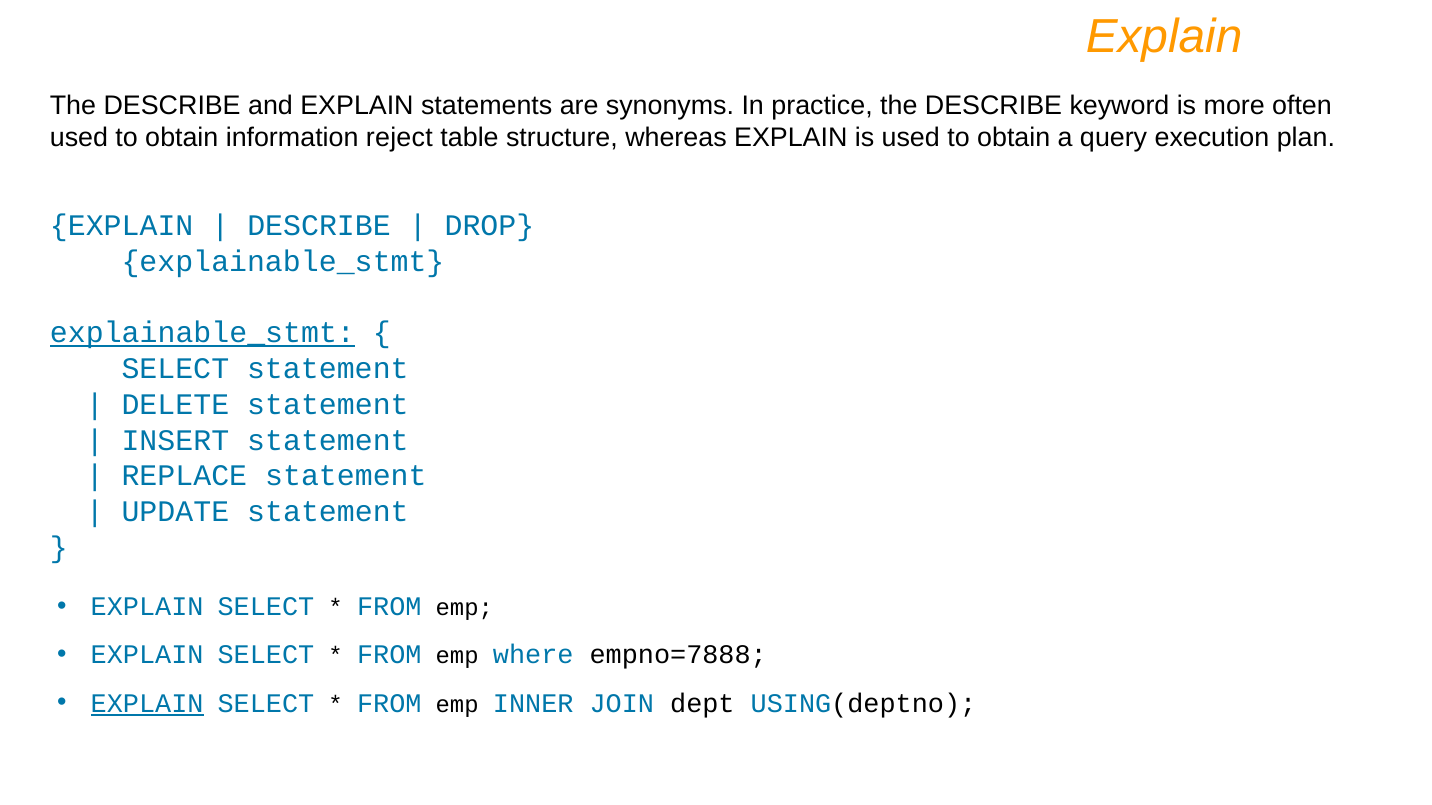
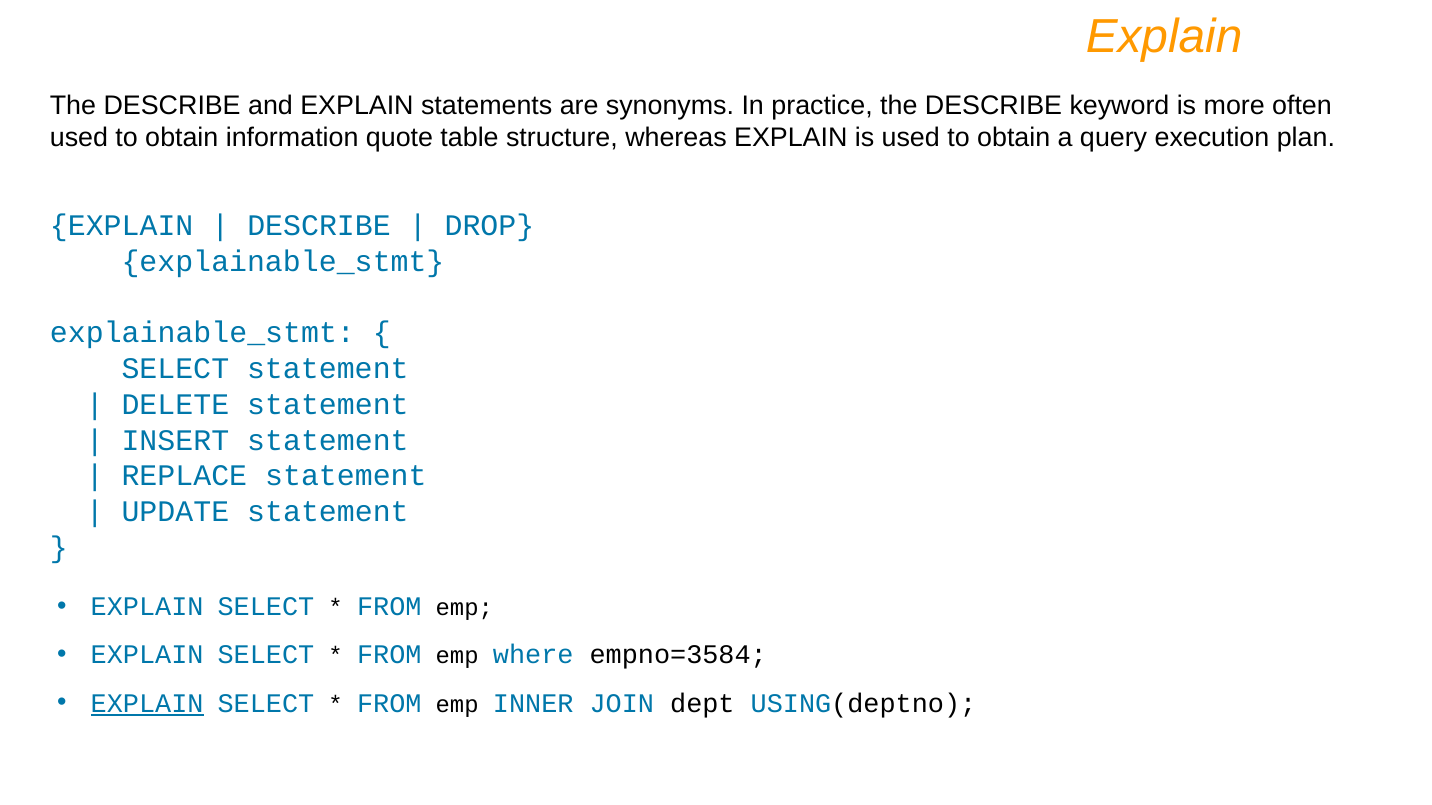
reject: reject -> quote
explainable_stmt at (202, 333) underline: present -> none
empno=7888: empno=7888 -> empno=3584
